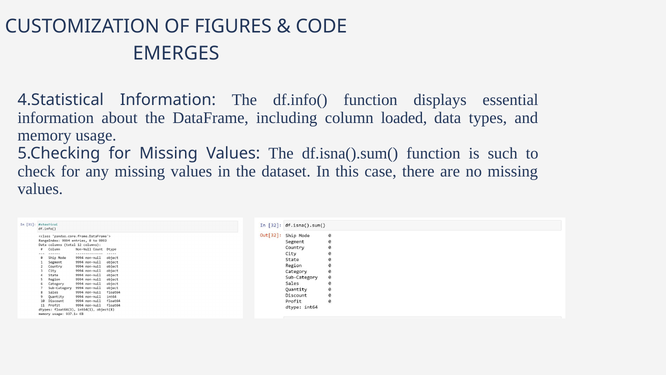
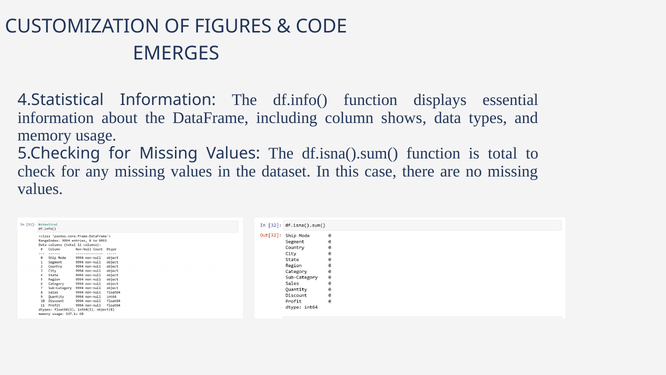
loaded: loaded -> shows
such: such -> total
